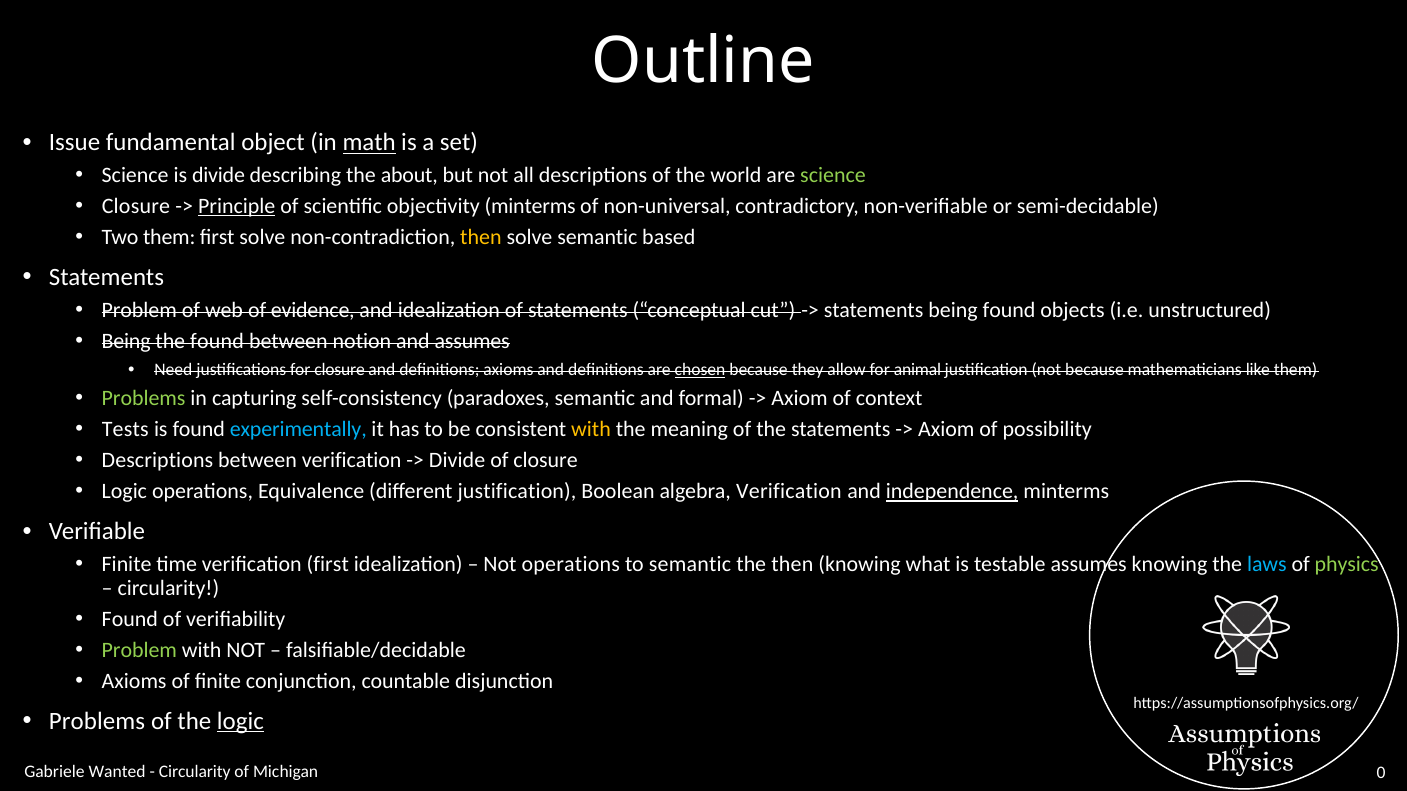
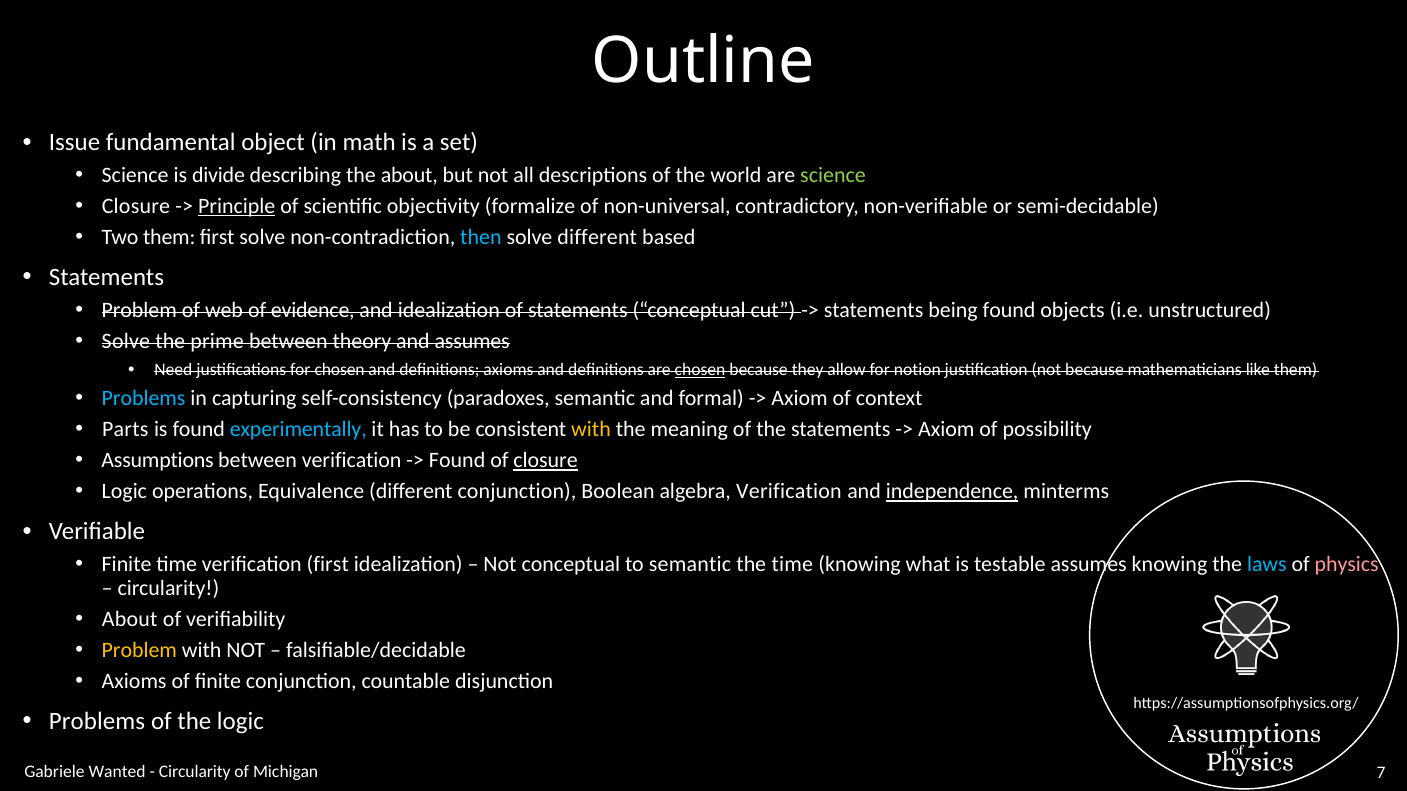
math underline: present -> none
objectivity minterms: minterms -> formalize
then at (481, 237) colour: yellow -> light blue
solve semantic: semantic -> different
Being at (126, 341): Being -> Solve
the found: found -> prime
notion: notion -> theory
for closure: closure -> chosen
animal: animal -> notion
Problems at (144, 399) colour: light green -> light blue
Tests: Tests -> Parts
Descriptions at (157, 461): Descriptions -> Assumptions
Divide at (457, 461): Divide -> Found
closure at (546, 461) underline: none -> present
different justification: justification -> conjunction
Not operations: operations -> conceptual
the then: then -> time
physics colour: light green -> pink
Found at (130, 619): Found -> About
Problem at (139, 650) colour: light green -> yellow
logic at (240, 721) underline: present -> none
0: 0 -> 7
